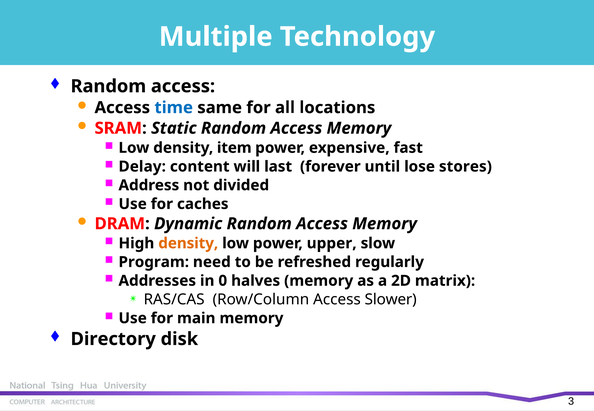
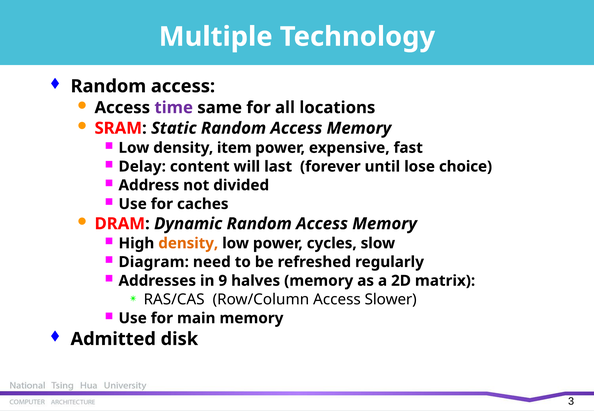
time colour: blue -> purple
stores: stores -> choice
upper: upper -> cycles
Program: Program -> Diagram
0: 0 -> 9
Directory: Directory -> Admitted
